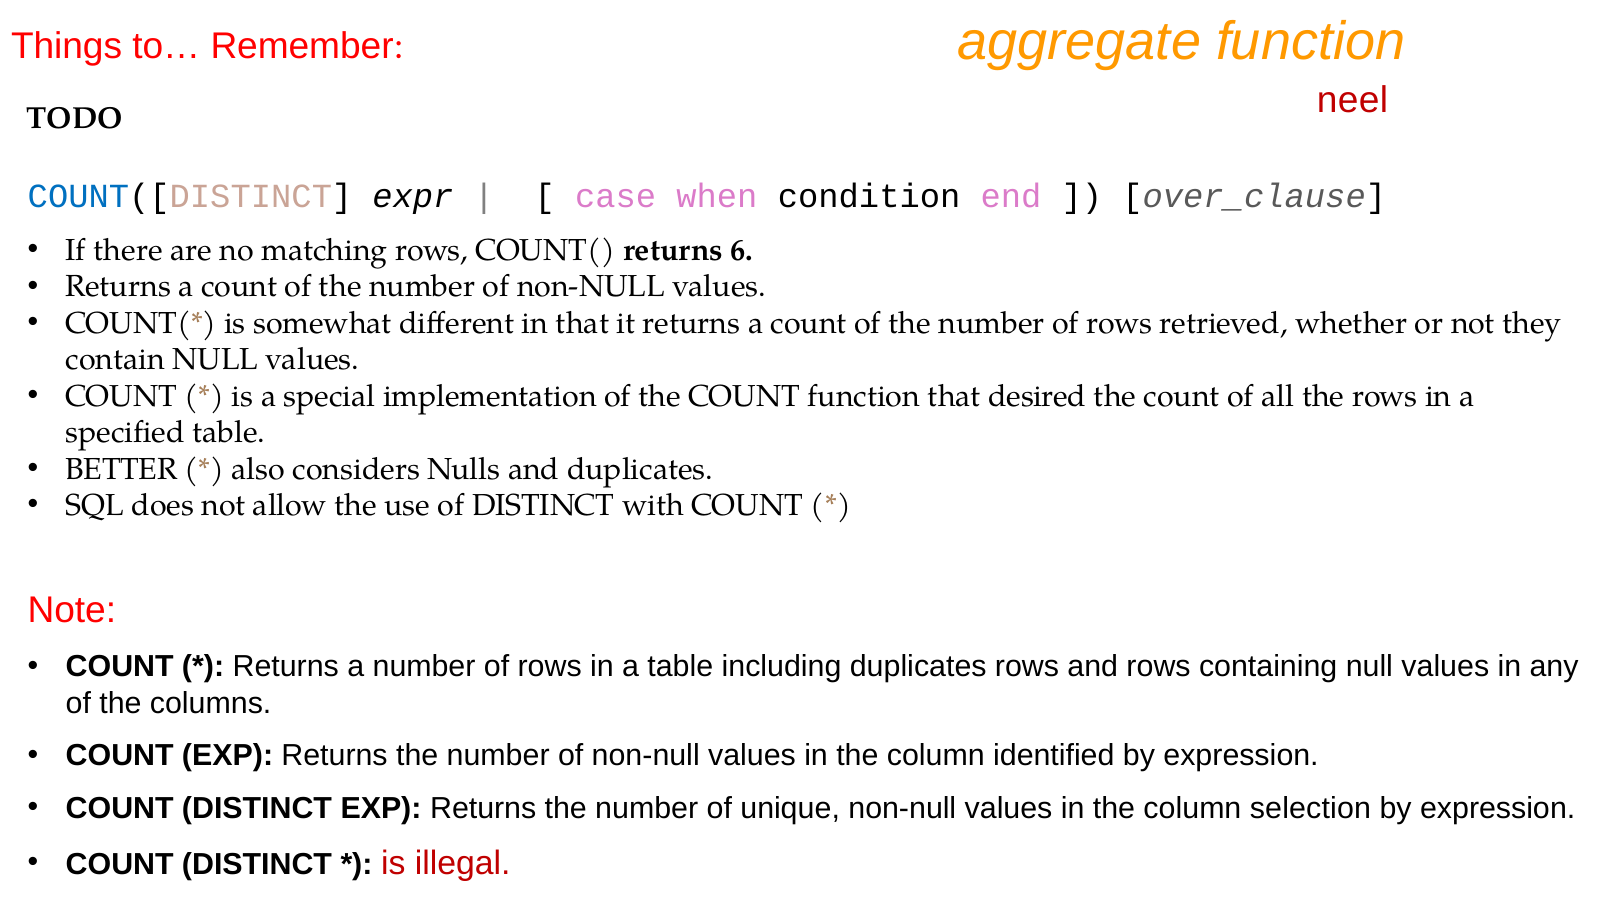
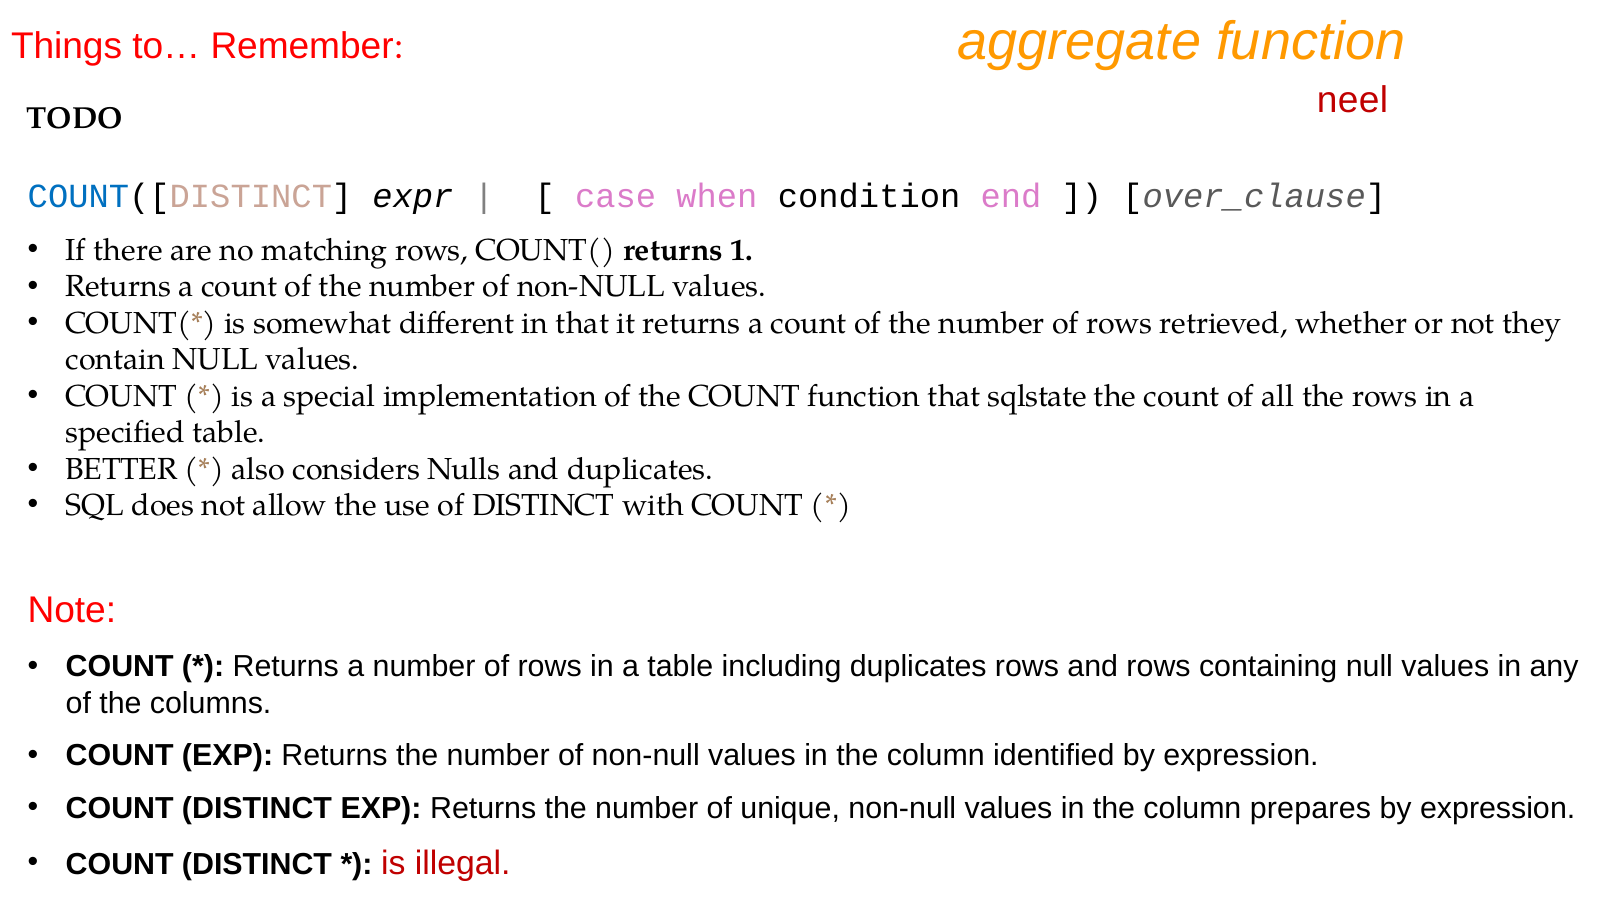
6: 6 -> 1
desired: desired -> sqlstate
selection: selection -> prepares
